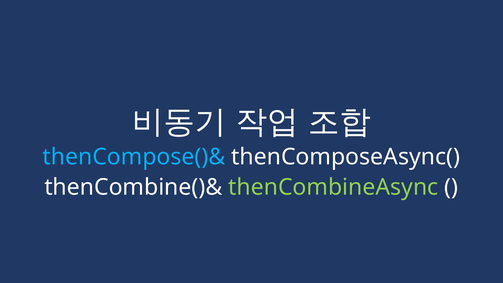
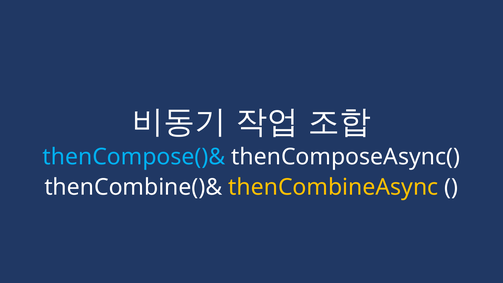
thenCombineAsync colour: light green -> yellow
